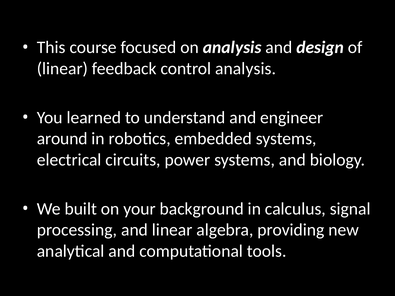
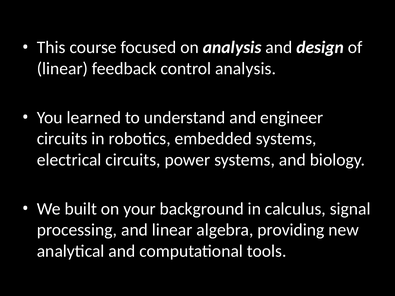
around at (62, 139): around -> circuits
